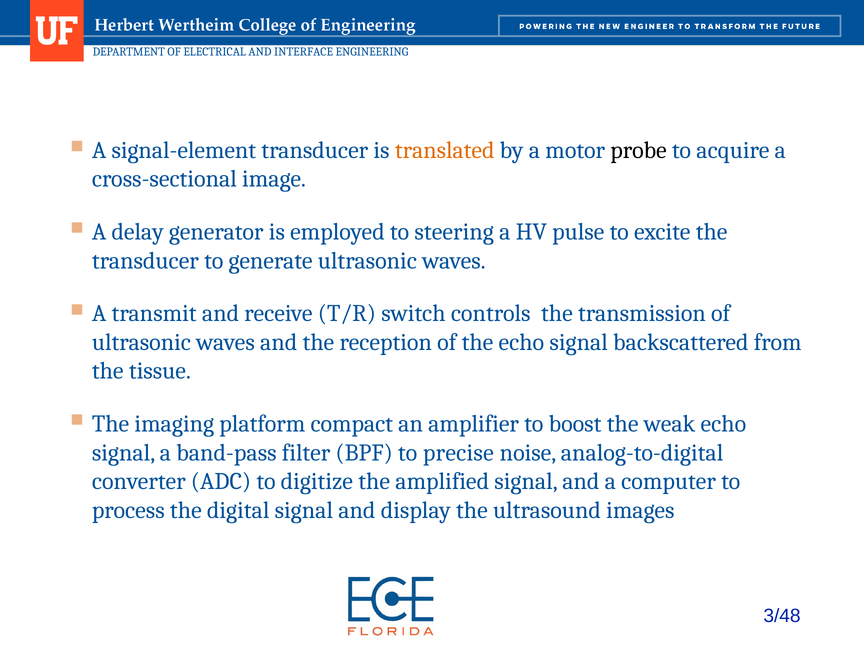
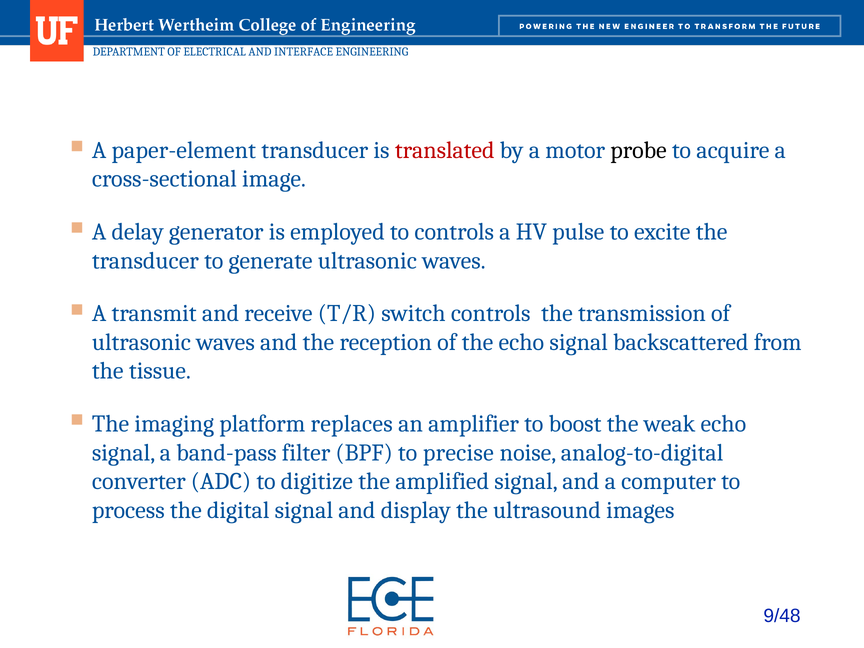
signal-element: signal-element -> paper-element
translated colour: orange -> red
to steering: steering -> controls
compact: compact -> replaces
3/48: 3/48 -> 9/48
